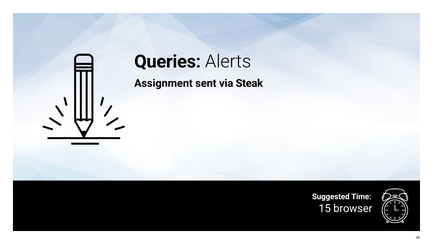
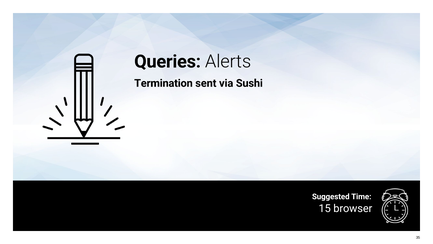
Assignment: Assignment -> Termination
Steak: Steak -> Sushi
